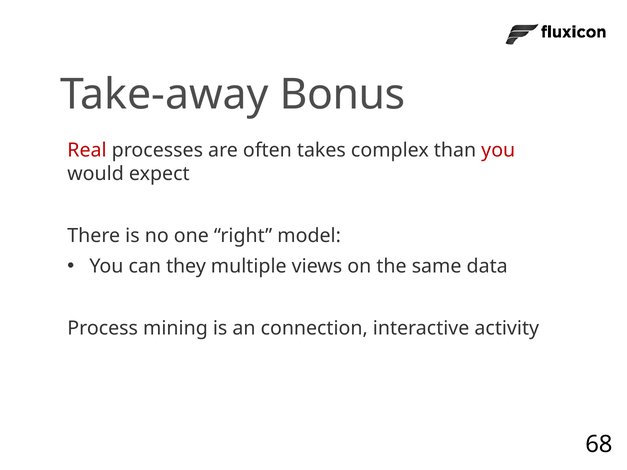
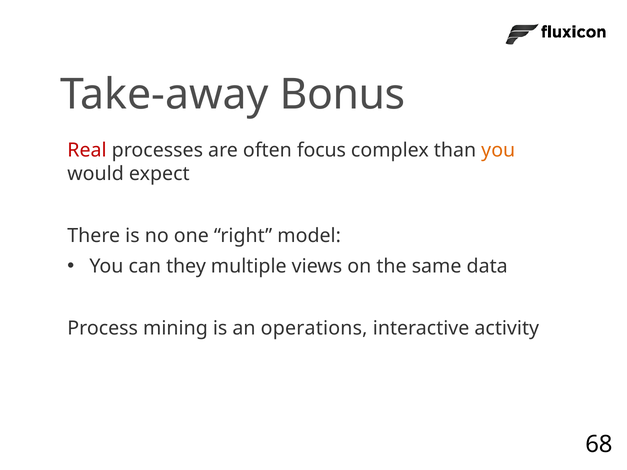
takes: takes -> focus
you at (498, 150) colour: red -> orange
connection: connection -> operations
